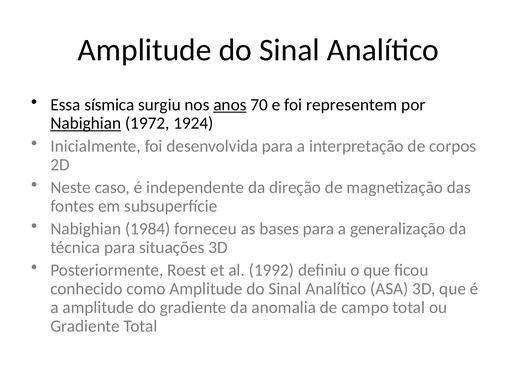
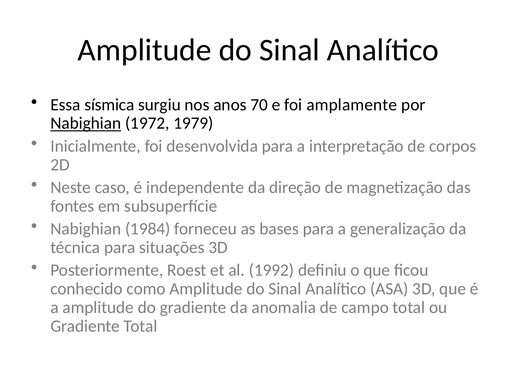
anos underline: present -> none
representem: representem -> amplamente
1924: 1924 -> 1979
